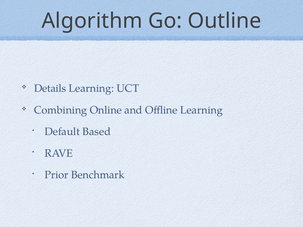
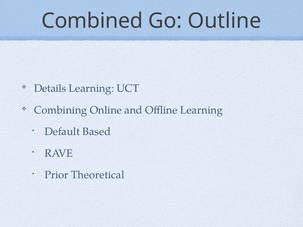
Algorithm: Algorithm -> Combined
Benchmark: Benchmark -> Theoretical
